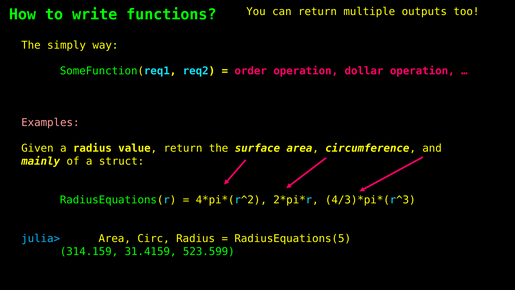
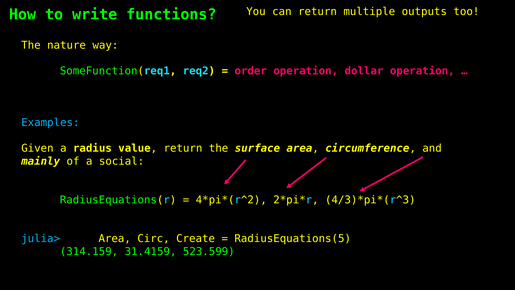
simply: simply -> nature
Examples colour: pink -> light blue
struct: struct -> social
Circ Radius: Radius -> Create
